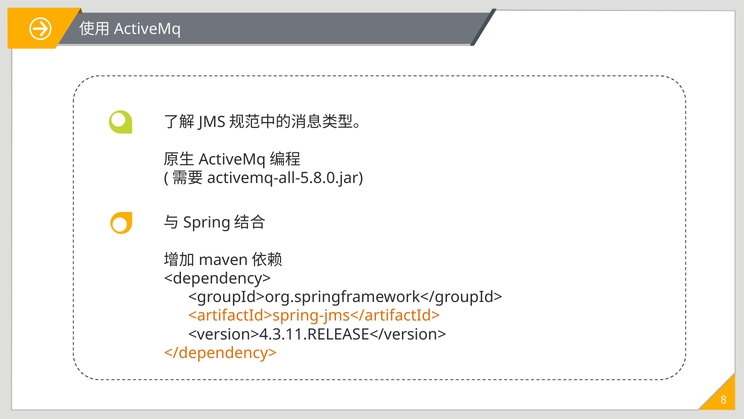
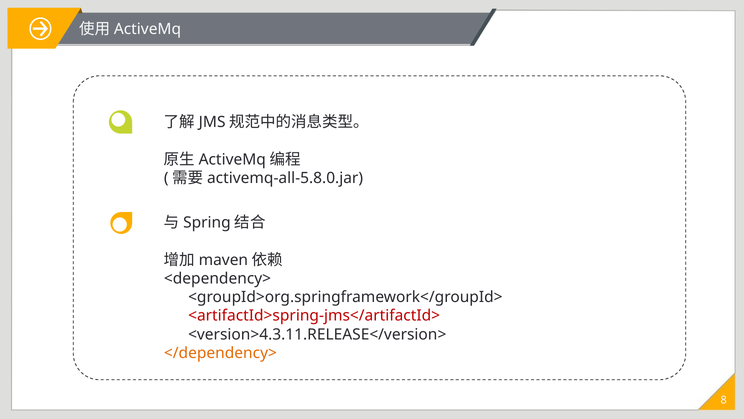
<artifactId>spring-jms</artifactId> colour: orange -> red
